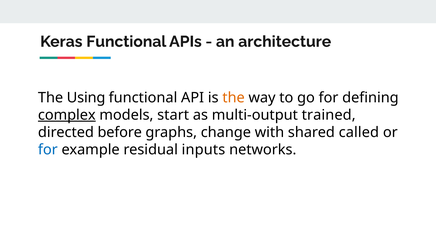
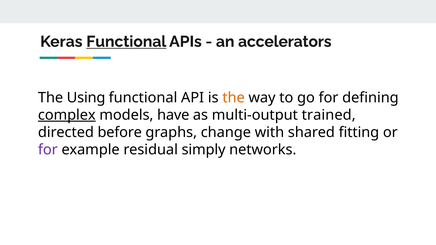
Functional at (126, 42) underline: none -> present
architecture: architecture -> accelerators
start: start -> have
called: called -> fitting
for at (48, 150) colour: blue -> purple
inputs: inputs -> simply
